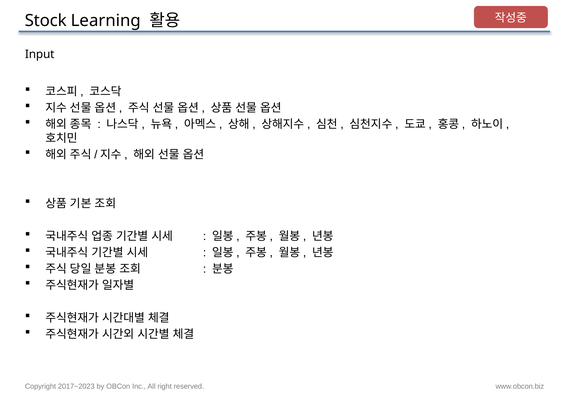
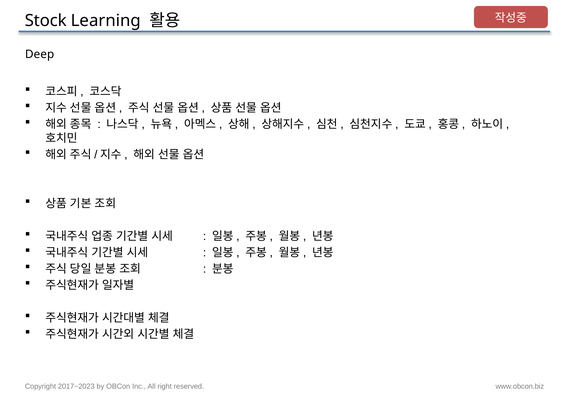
Input: Input -> Deep
